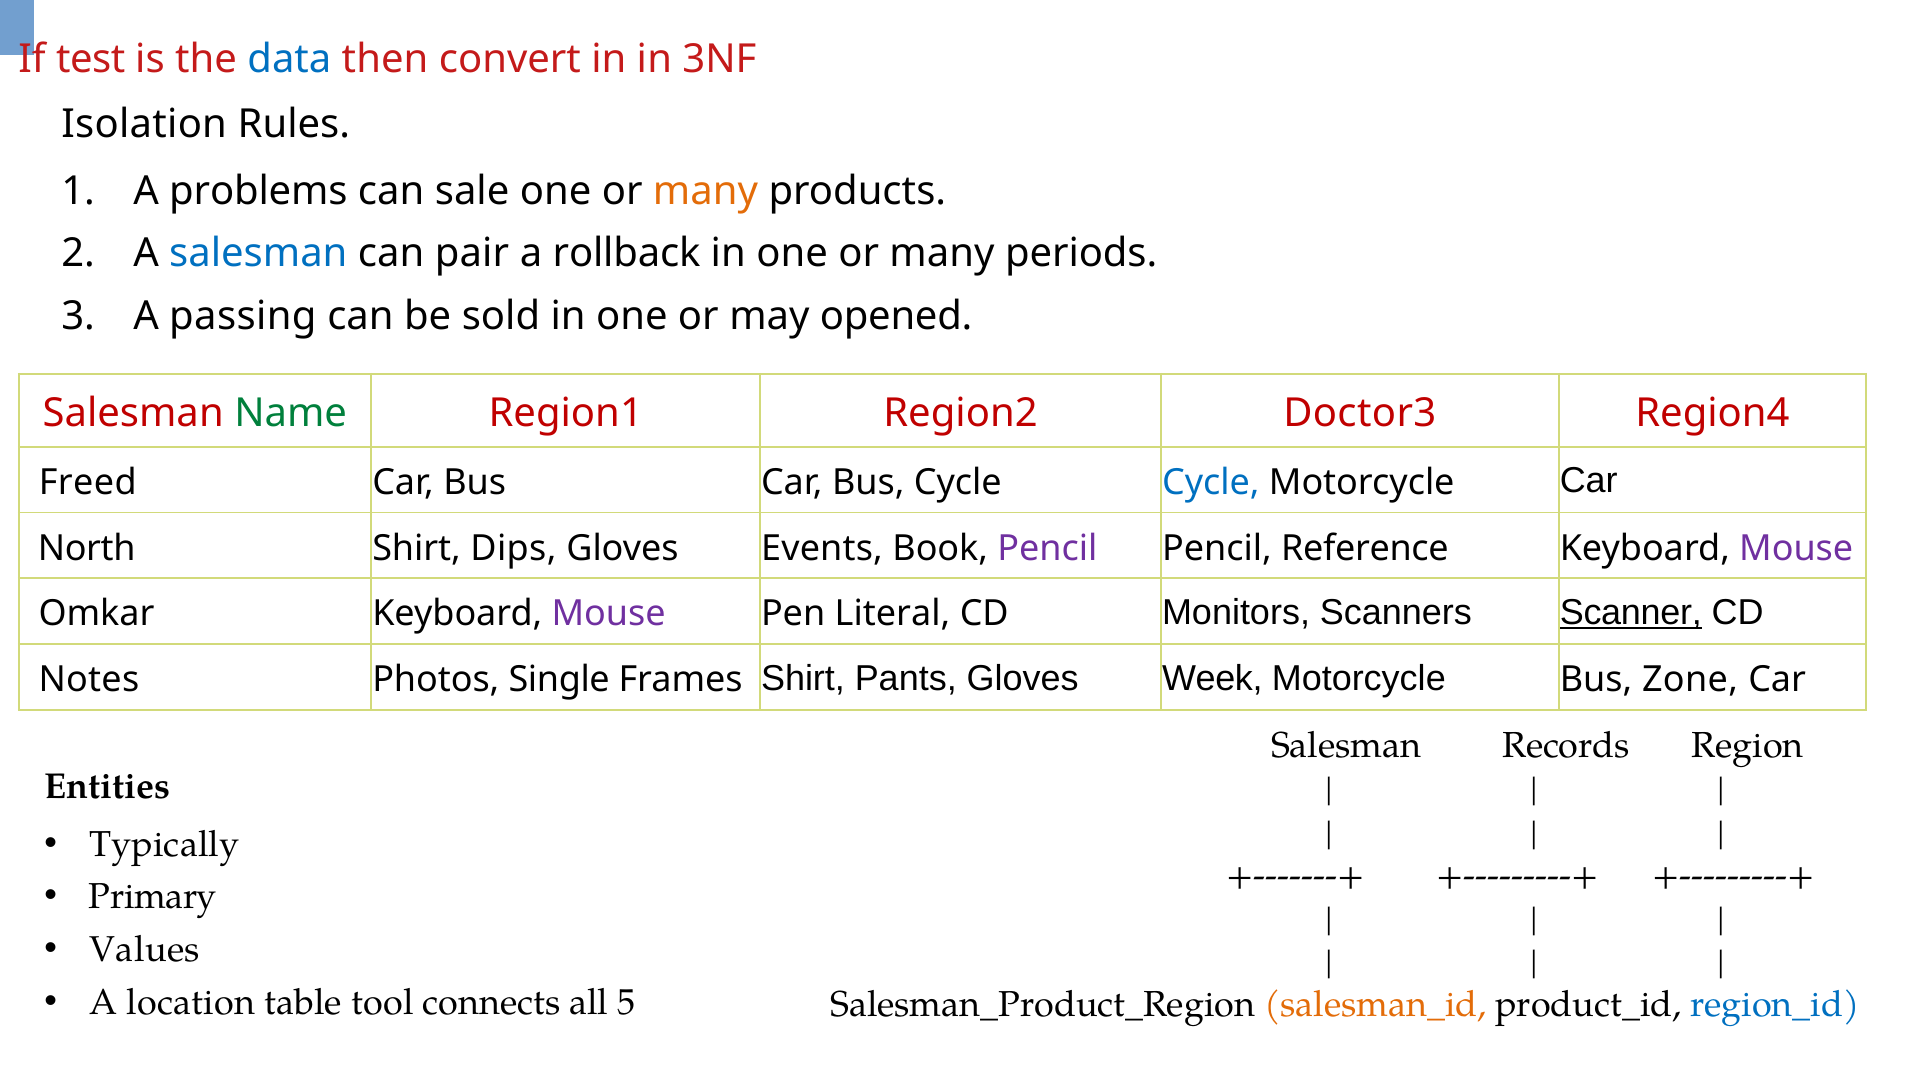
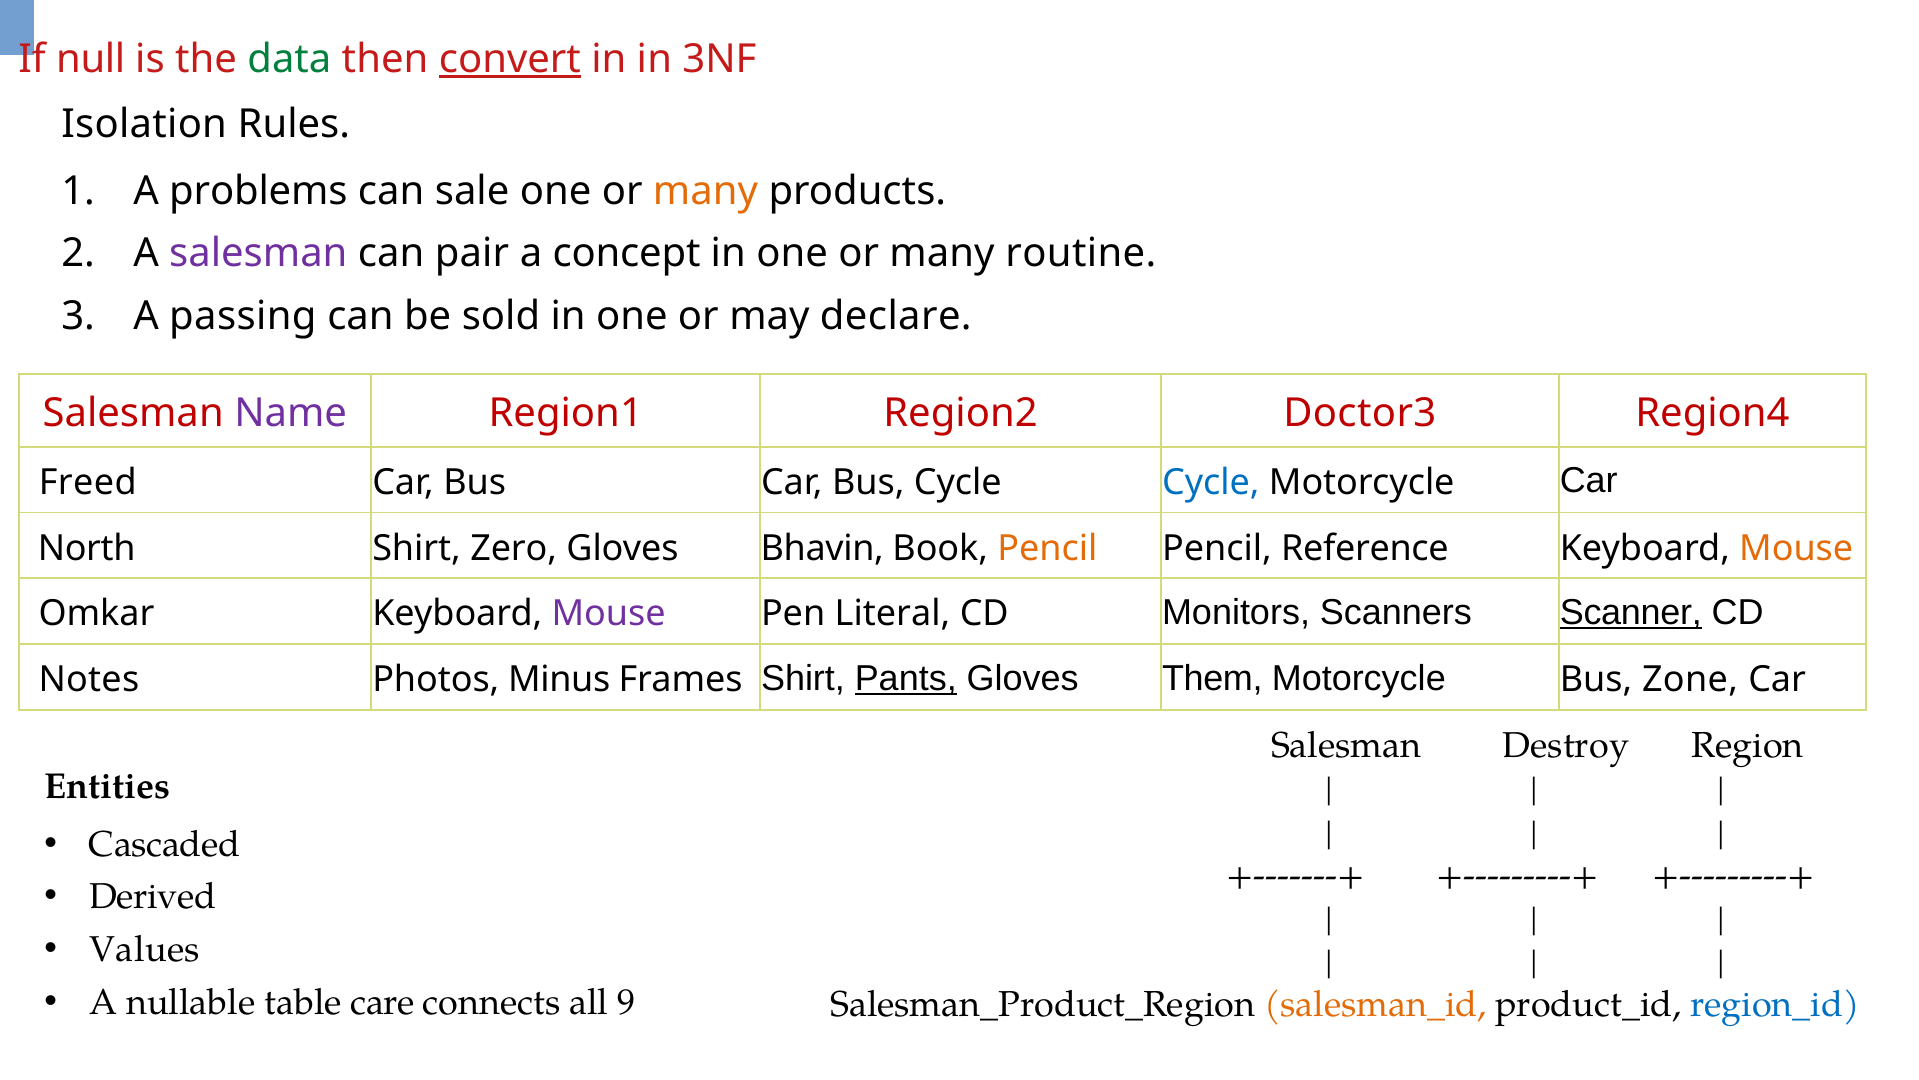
test: test -> null
data colour: blue -> green
convert underline: none -> present
salesman at (258, 254) colour: blue -> purple
rollback: rollback -> concept
periods: periods -> routine
opened: opened -> declare
Name colour: green -> purple
Dips: Dips -> Zero
Events: Events -> Bhavin
Pencil at (1047, 548) colour: purple -> orange
Mouse at (1796, 548) colour: purple -> orange
Single: Single -> Minus
Pants underline: none -> present
Week: Week -> Them
Records: Records -> Destroy
Typically: Typically -> Cascaded
Primary: Primary -> Derived
location: location -> nullable
tool: tool -> care
5: 5 -> 9
